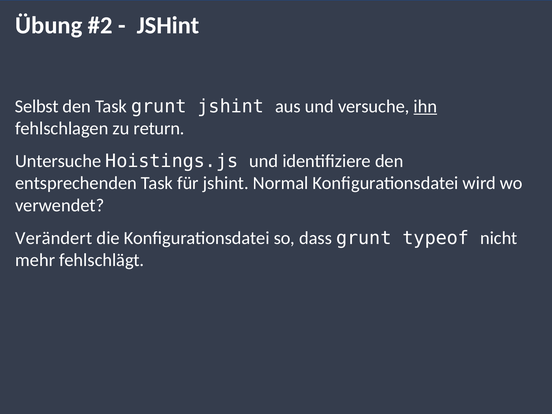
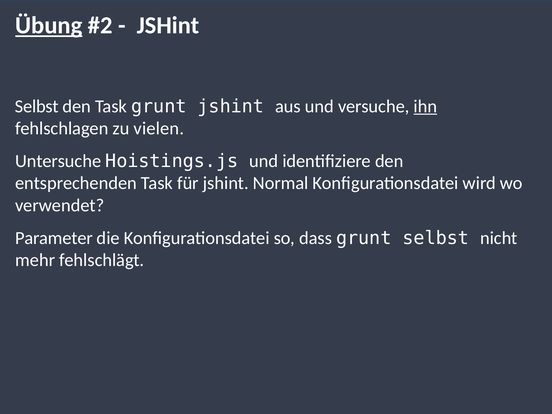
Übung underline: none -> present
return: return -> vielen
Verändert: Verändert -> Parameter
grunt typeof: typeof -> selbst
